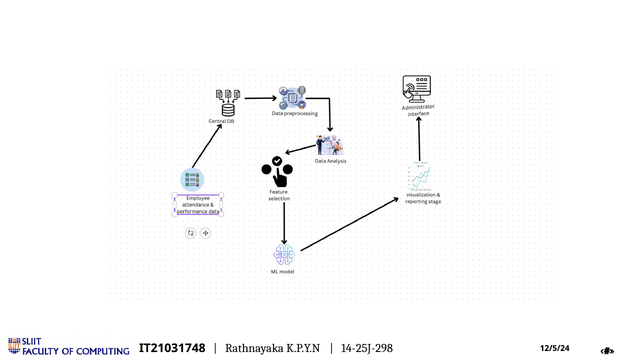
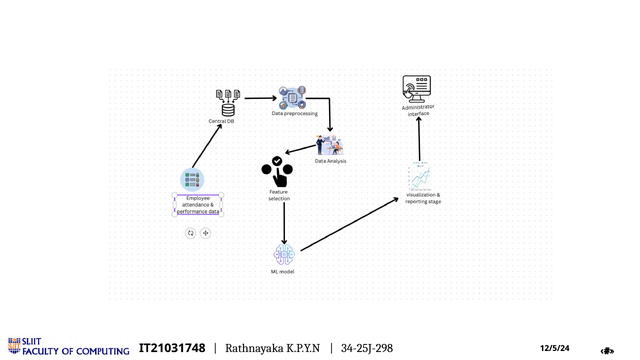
14-25J-298: 14-25J-298 -> 34-25J-298
